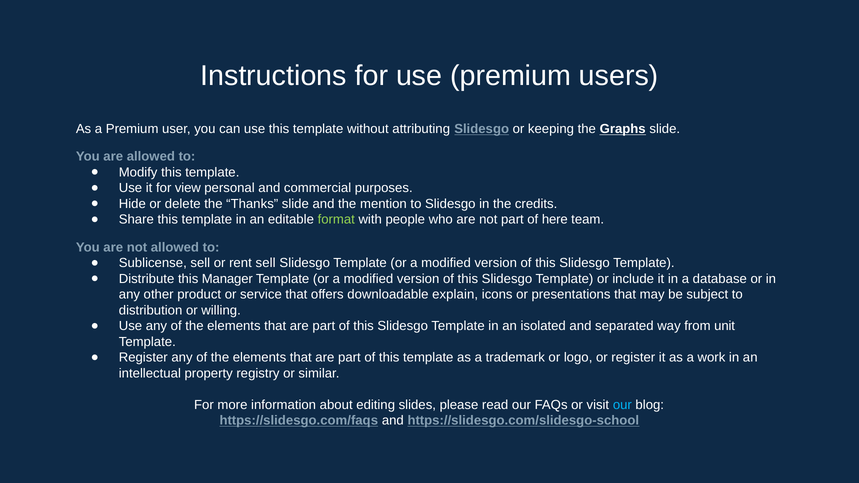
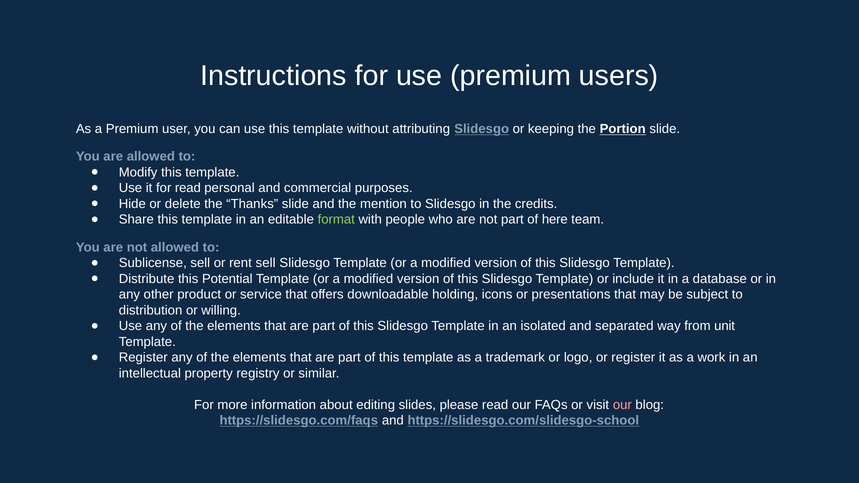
Graphs: Graphs -> Portion
for view: view -> read
Manager: Manager -> Potential
explain: explain -> holding
our at (622, 405) colour: light blue -> pink
